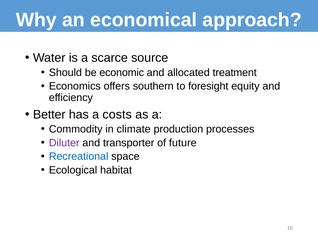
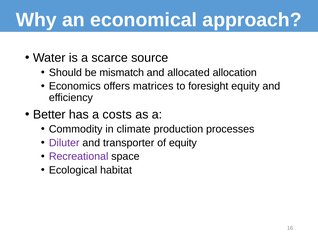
economic: economic -> mismatch
treatment: treatment -> allocation
southern: southern -> matrices
of future: future -> equity
Recreational colour: blue -> purple
